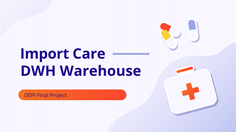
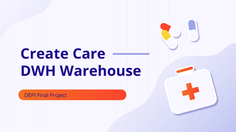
Import: Import -> Create
